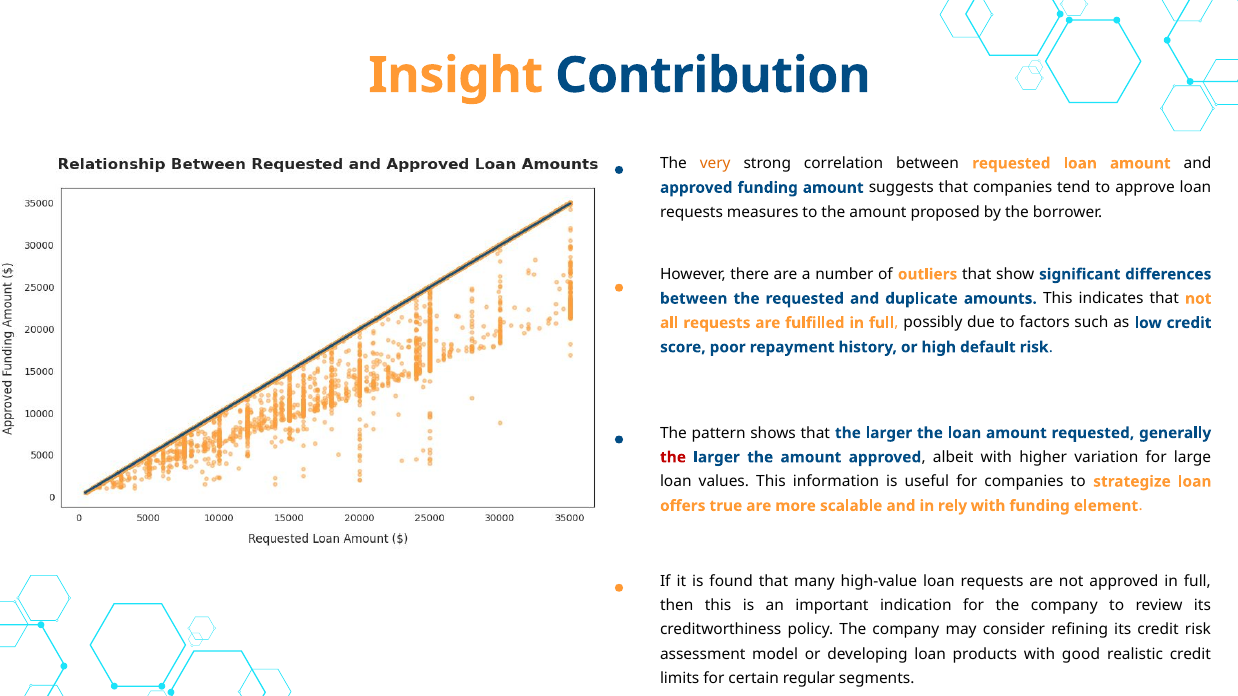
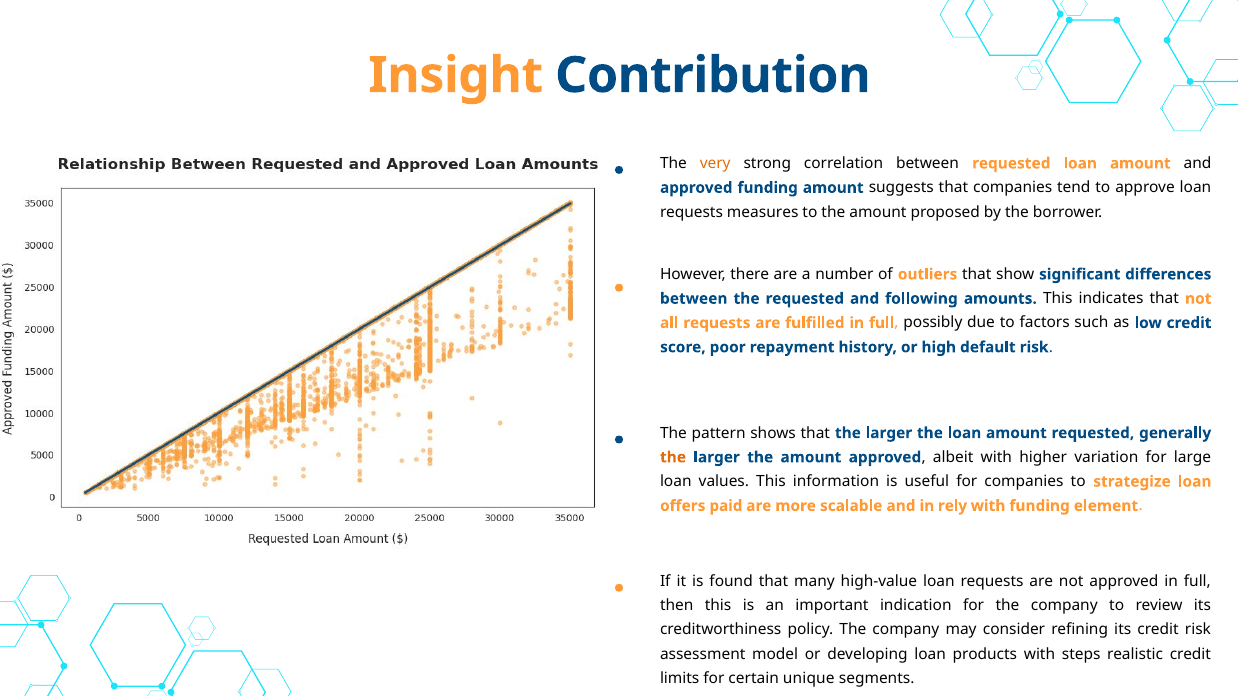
duplicate: duplicate -> following
the at (673, 457) colour: red -> orange
true: true -> paid
good: good -> steps
regular: regular -> unique
